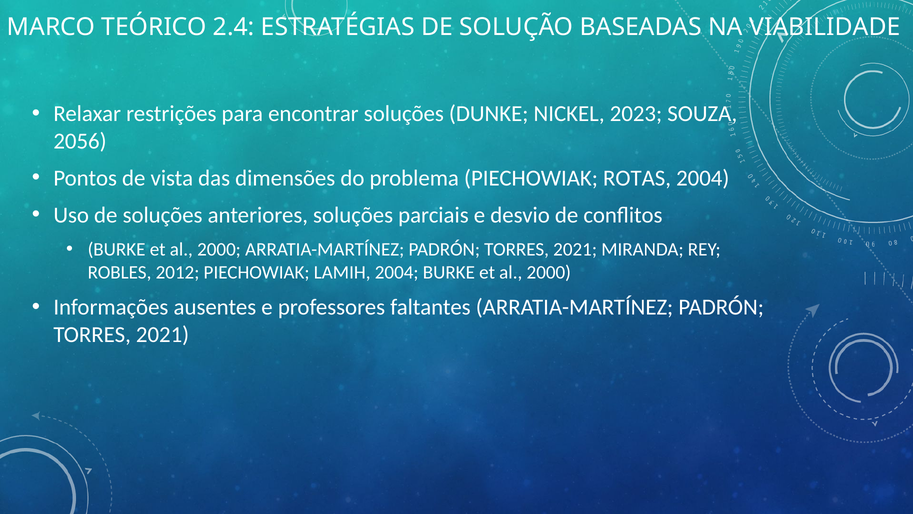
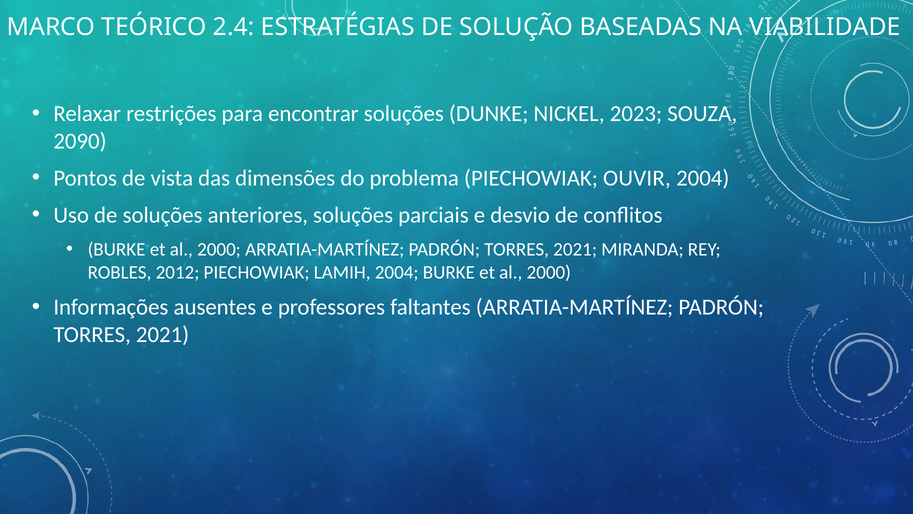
2056: 2056 -> 2090
ROTAS: ROTAS -> OUVIR
